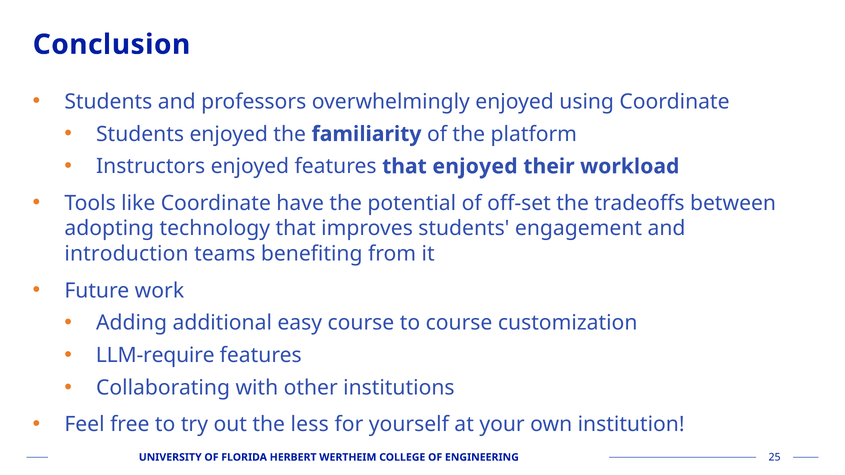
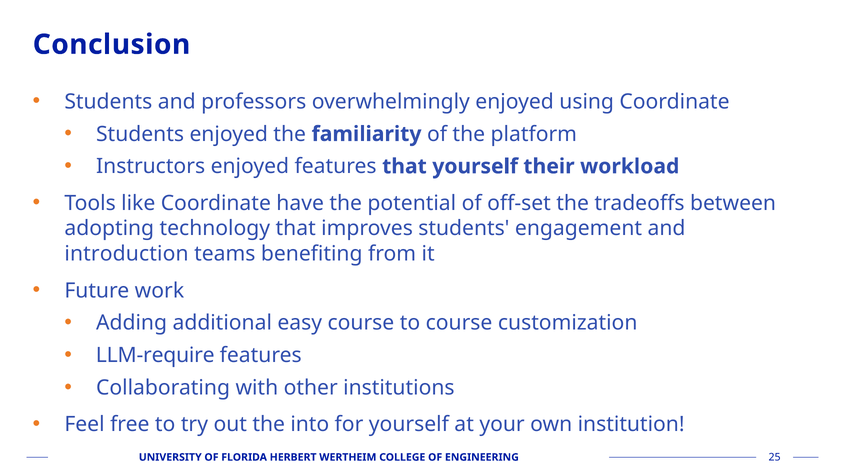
that enjoyed: enjoyed -> yourself
less: less -> into
